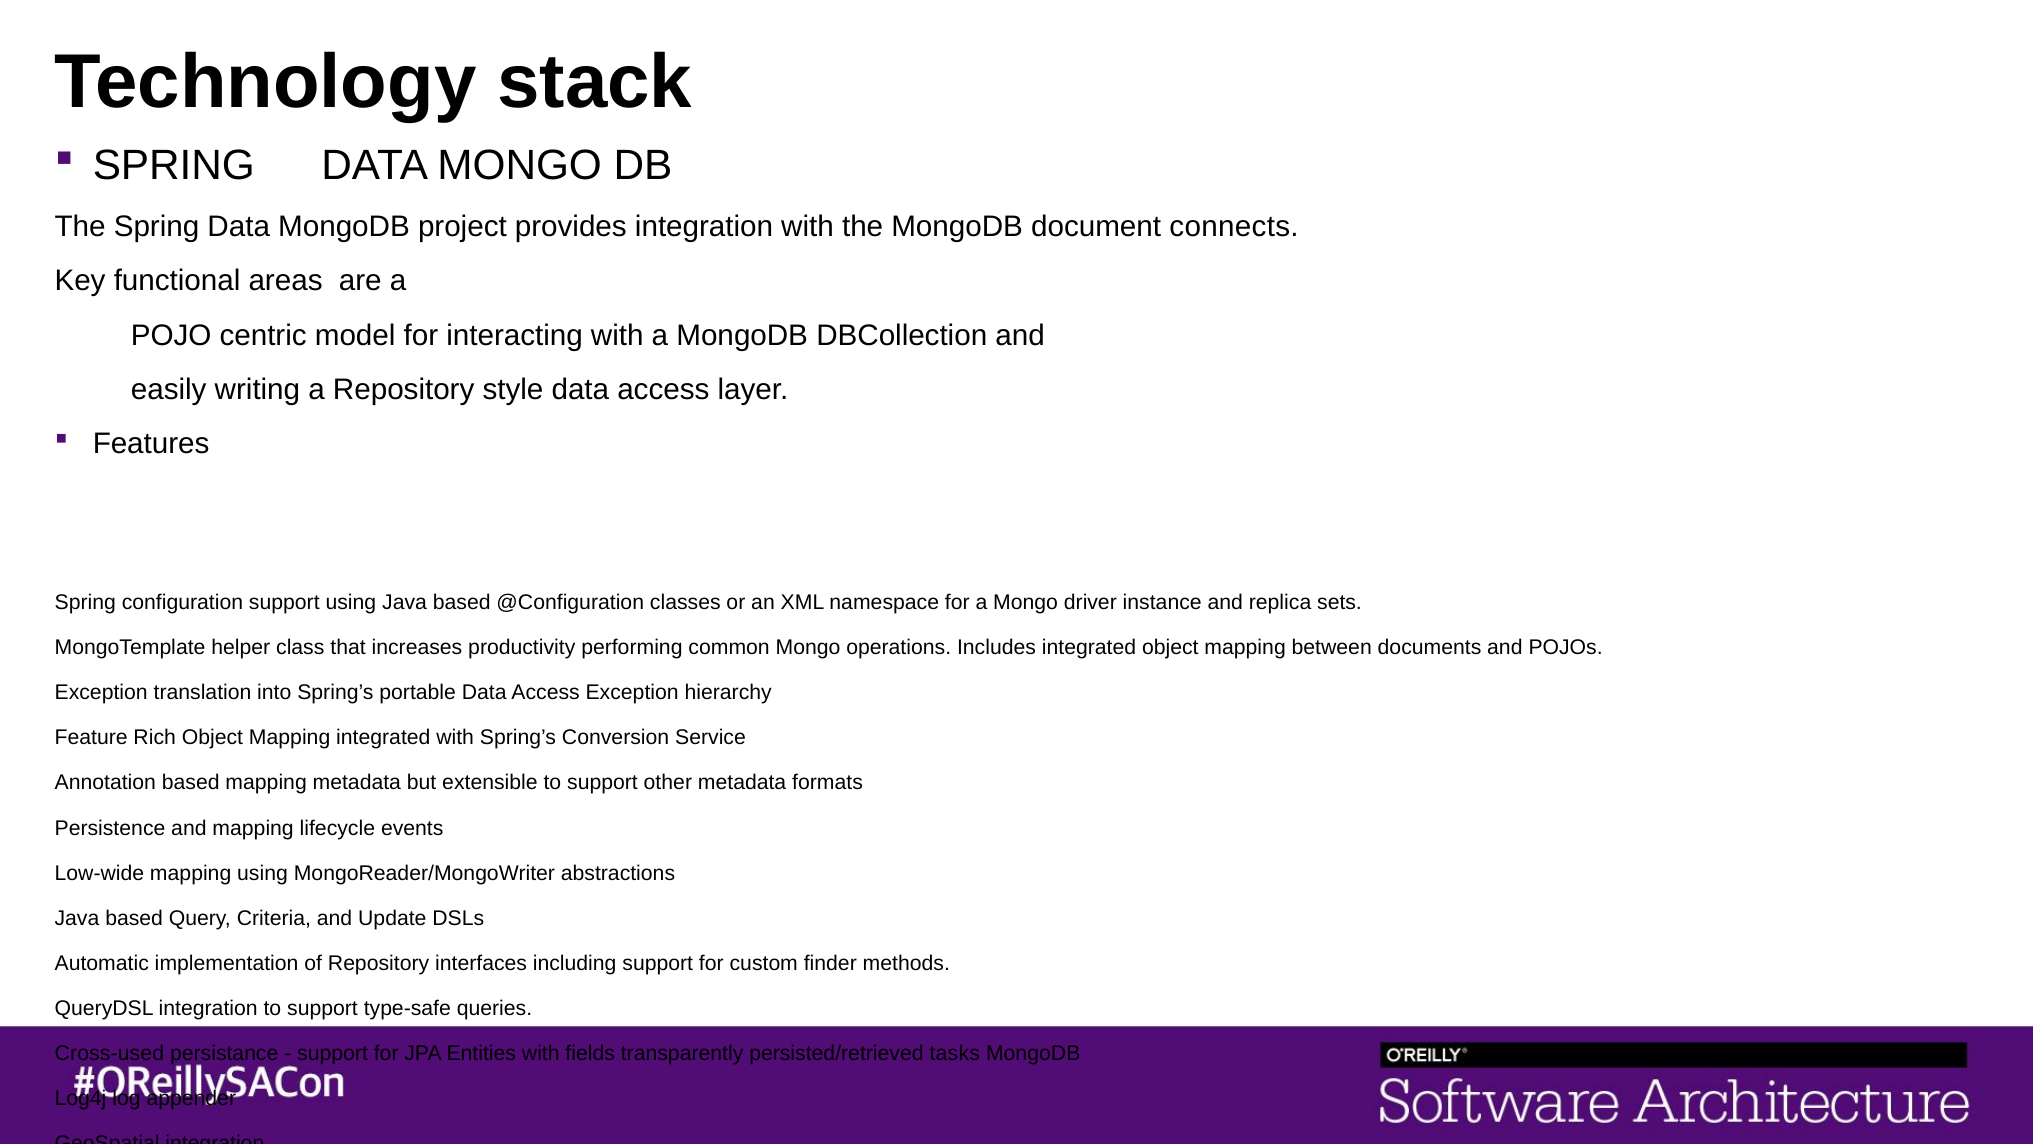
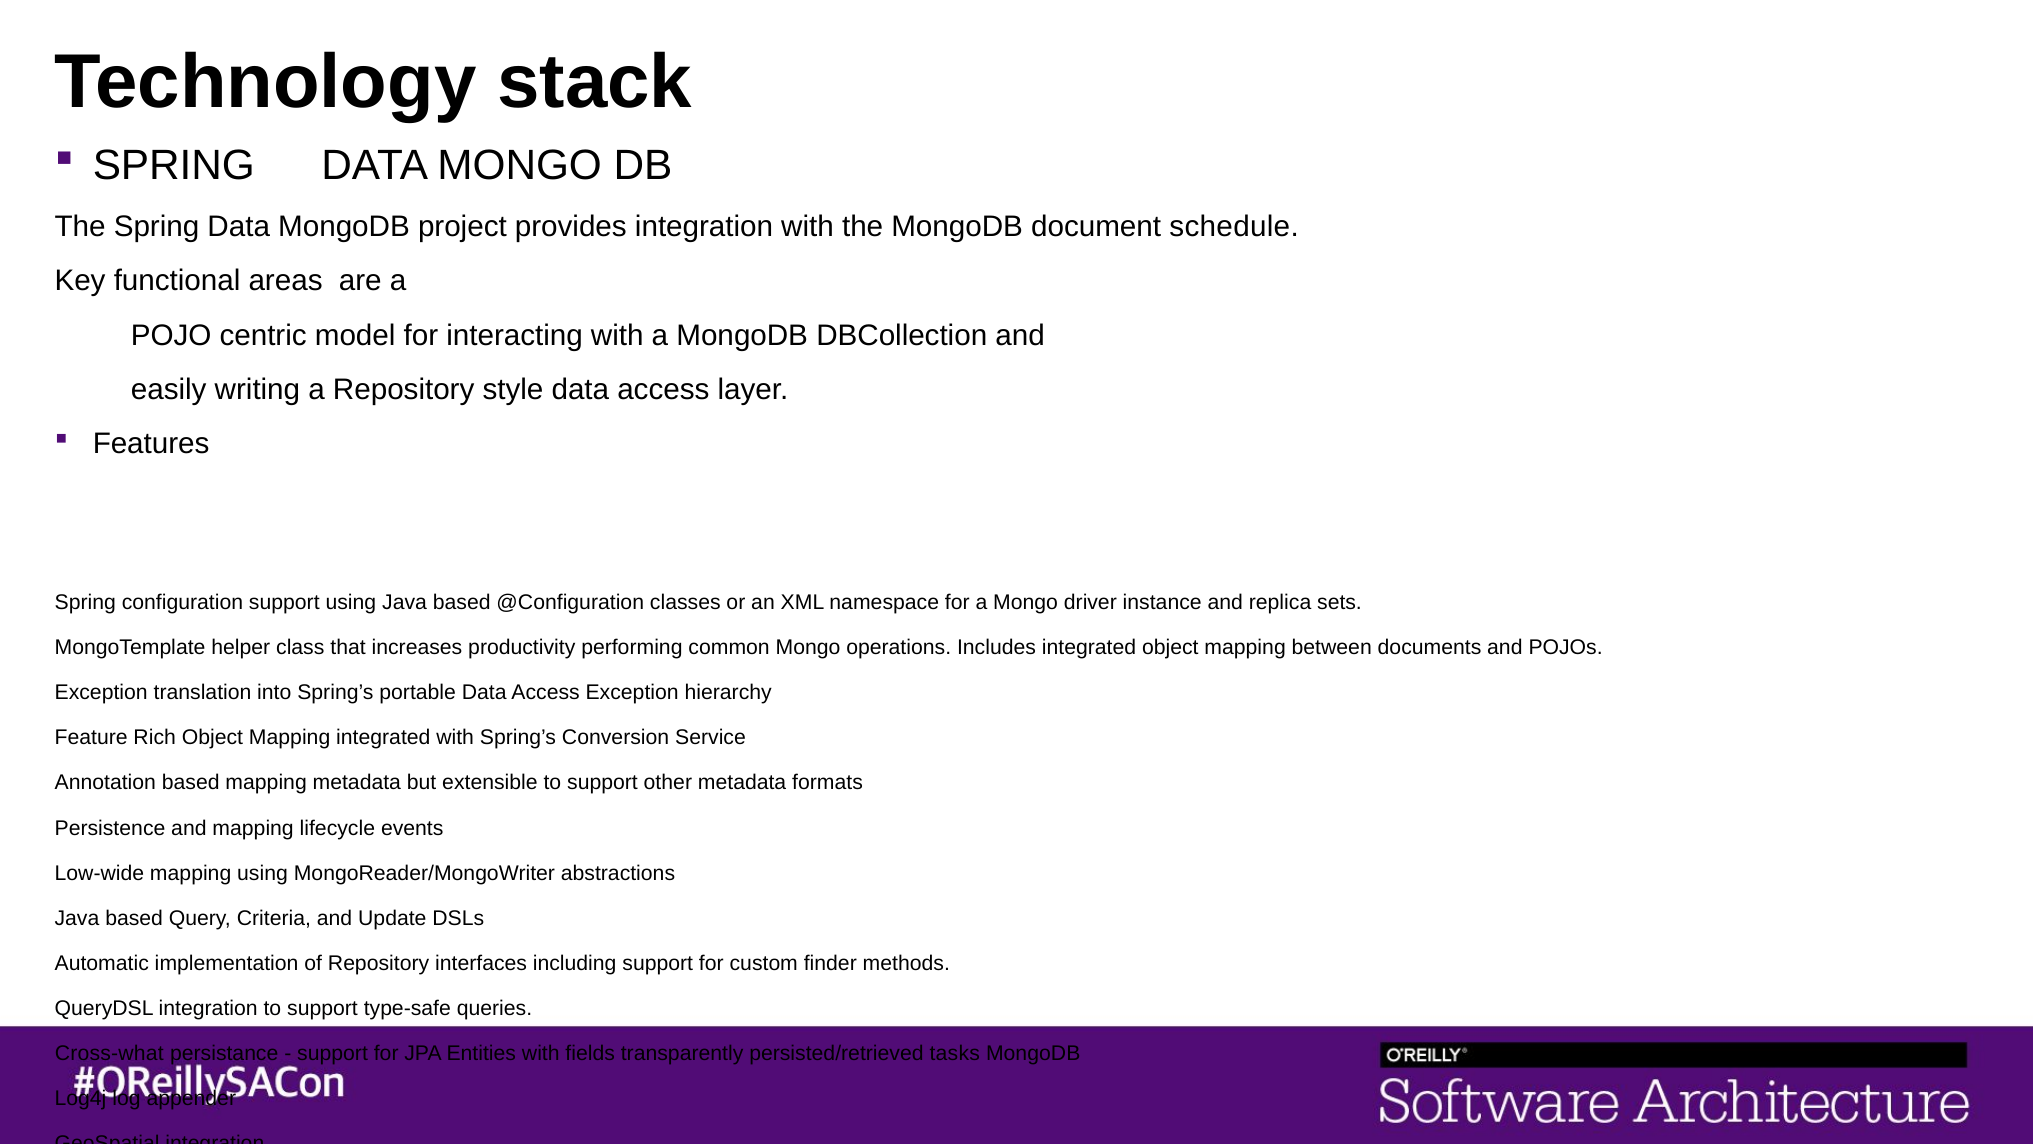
connects: connects -> schedule
Cross-used: Cross-used -> Cross-what
